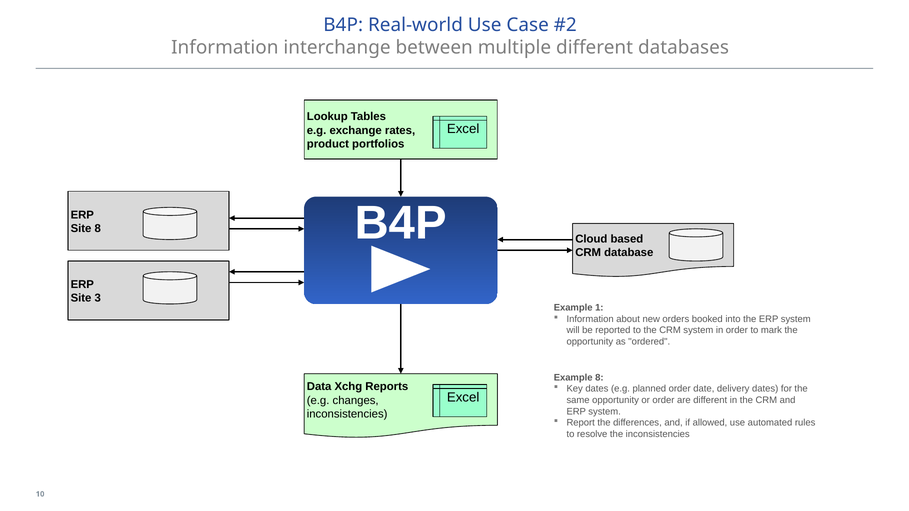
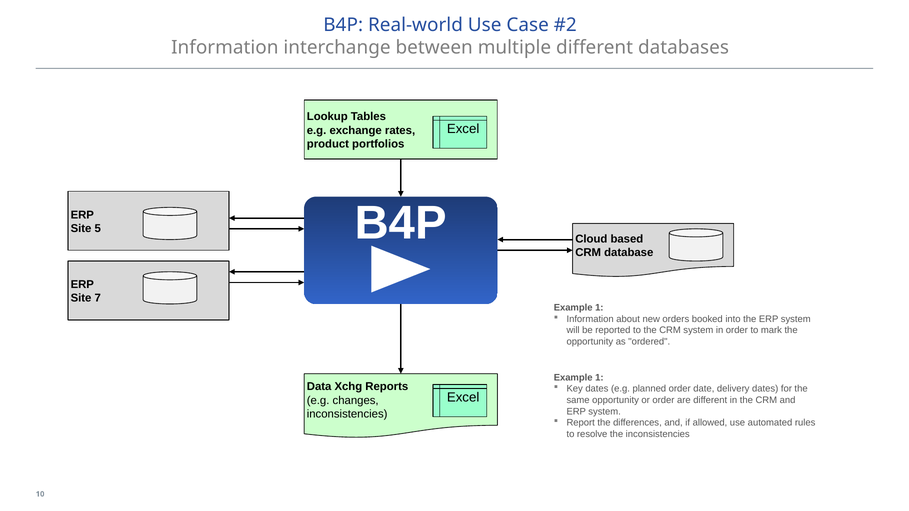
Site 8: 8 -> 5
3: 3 -> 7
8 at (599, 378): 8 -> 1
